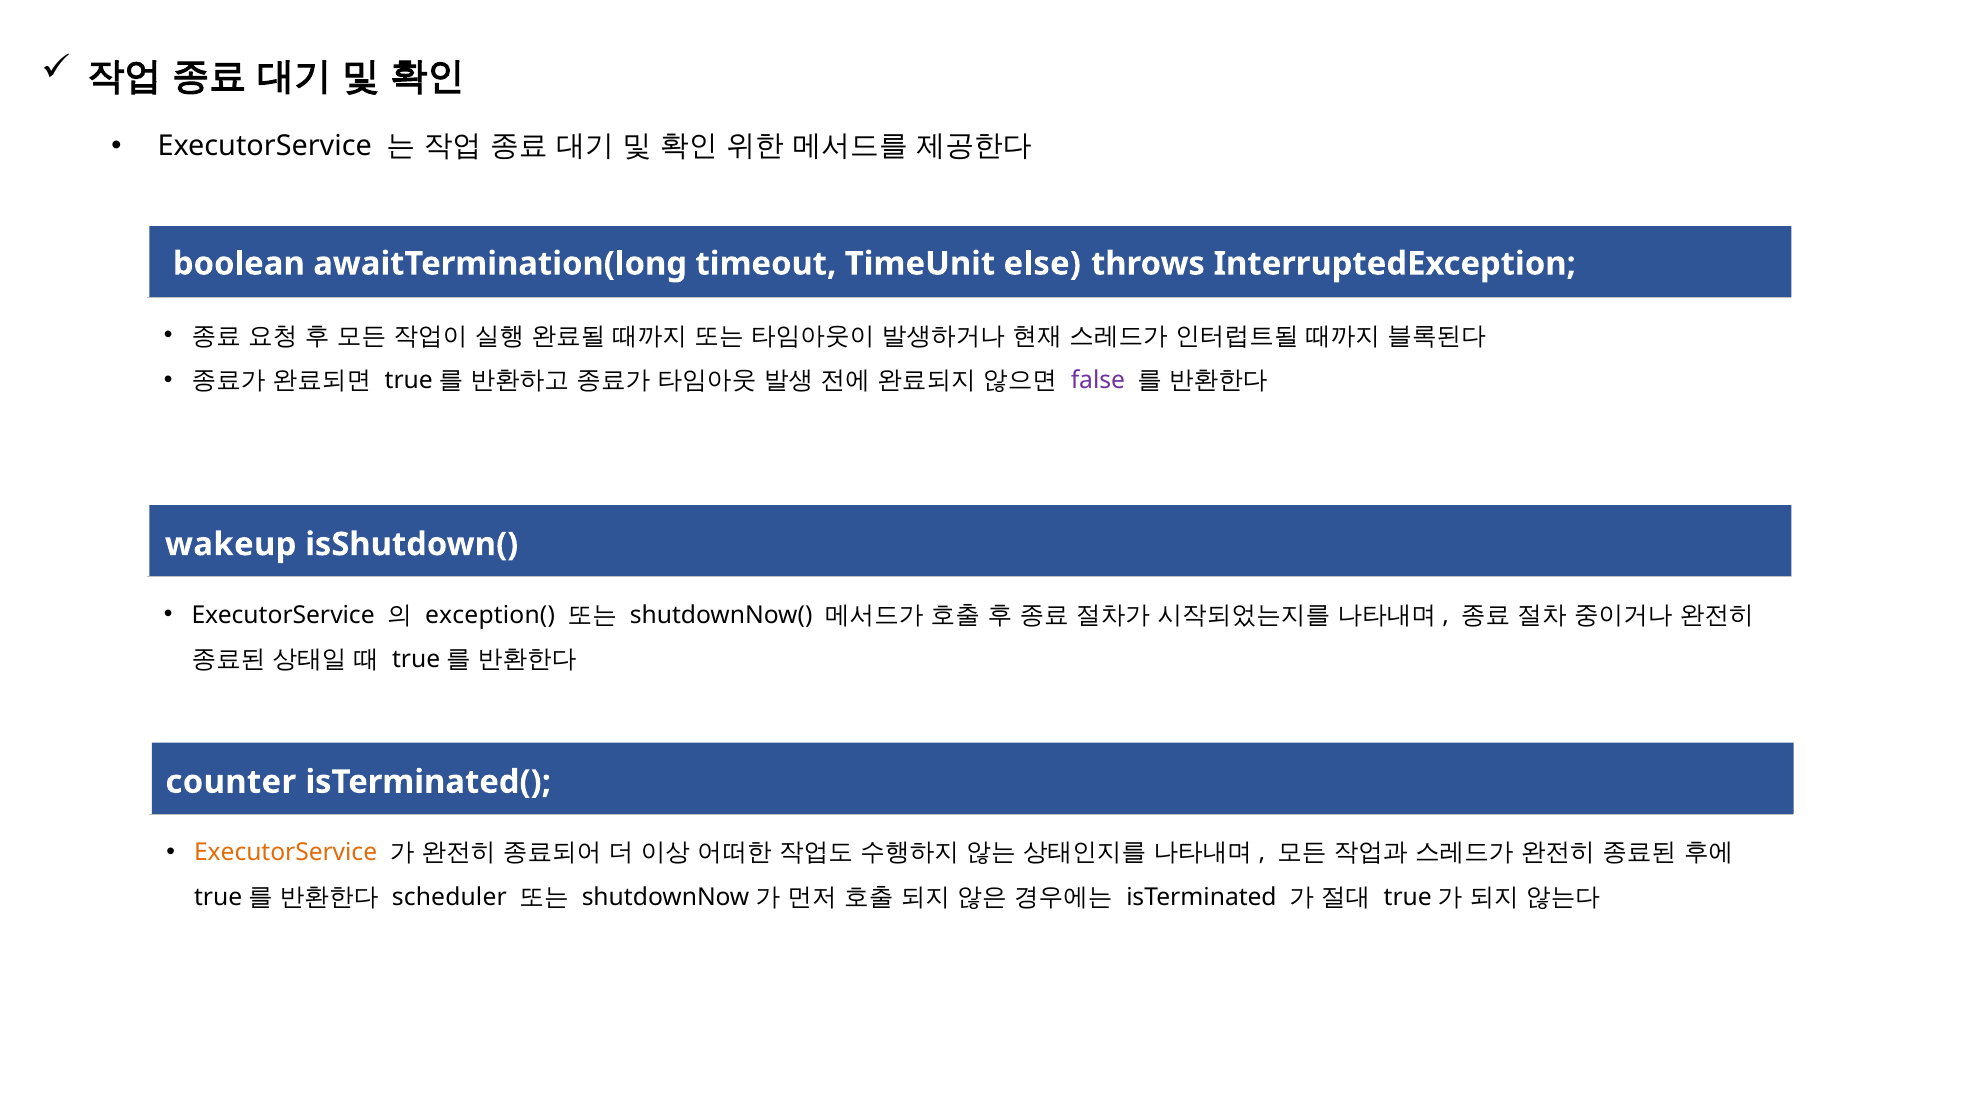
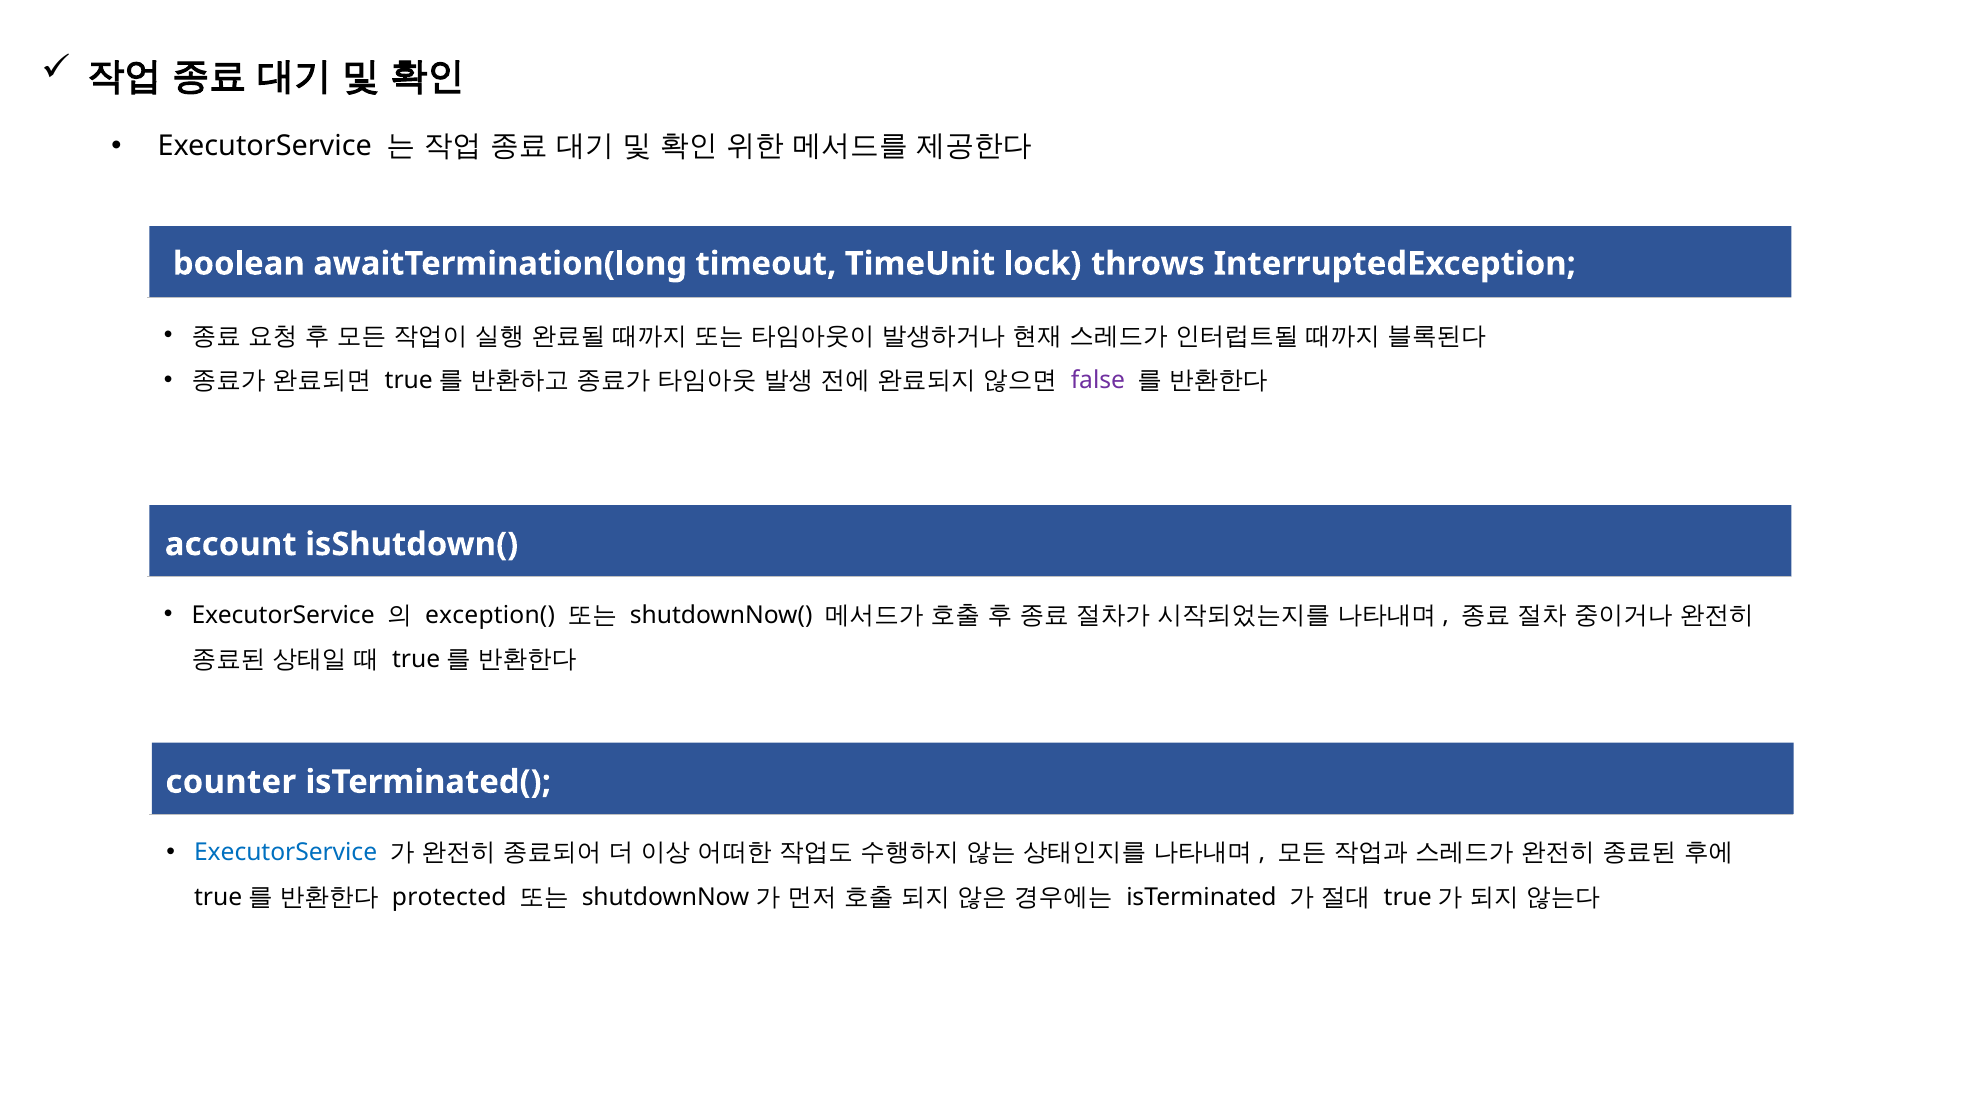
else: else -> lock
wakeup: wakeup -> account
ExecutorService at (286, 853) colour: orange -> blue
scheduler: scheduler -> protected
